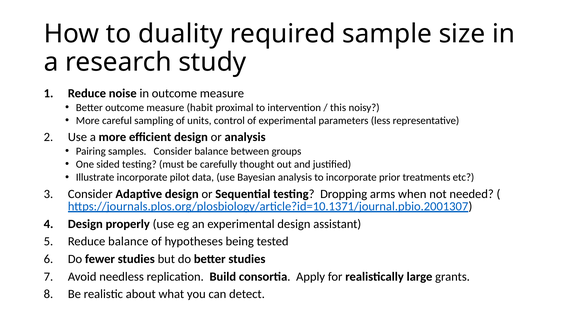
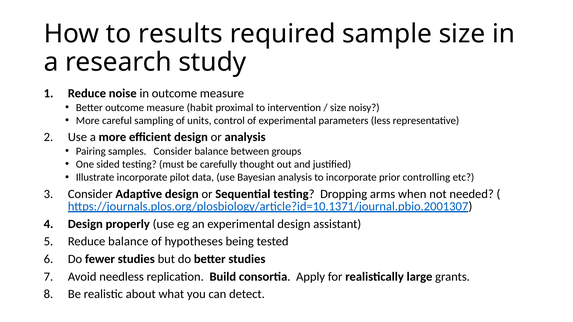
duality: duality -> results
this at (338, 108): this -> size
treatments: treatments -> controlling
